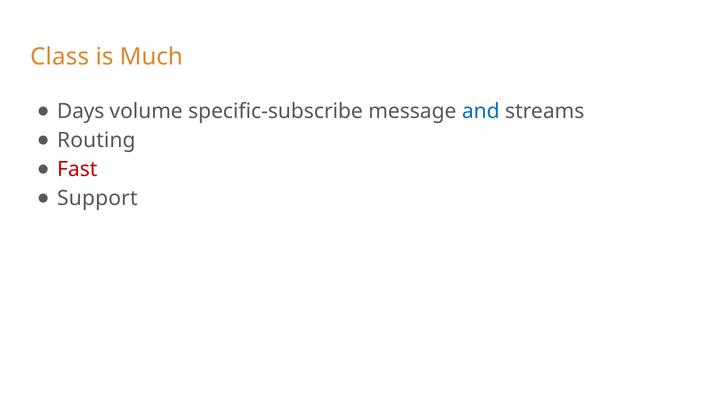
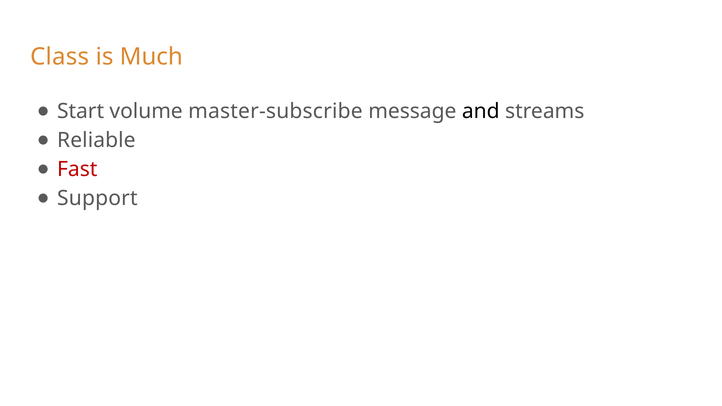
Days: Days -> Start
specific-subscribe: specific-subscribe -> master-subscribe
and colour: blue -> black
Routing: Routing -> Reliable
